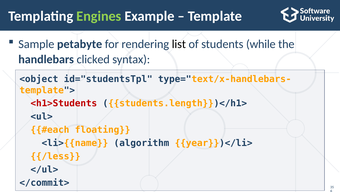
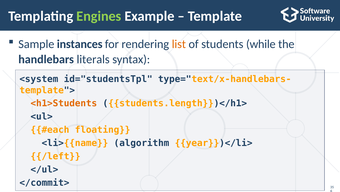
petabyte: petabyte -> instances
list colour: black -> orange
clicked: clicked -> literals
<object: <object -> <system
<h1>Students colour: red -> orange
/less: /less -> /left
